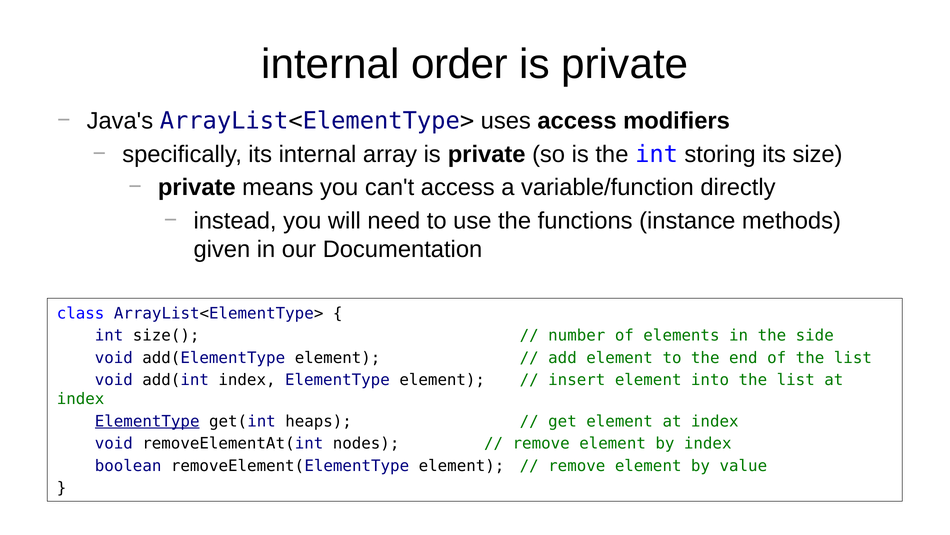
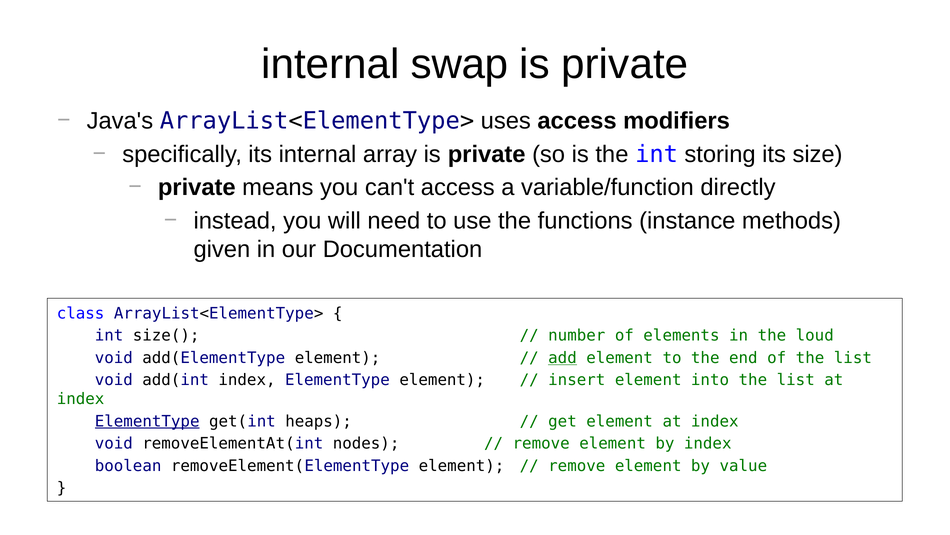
order: order -> swap
side: side -> loud
add underline: none -> present
